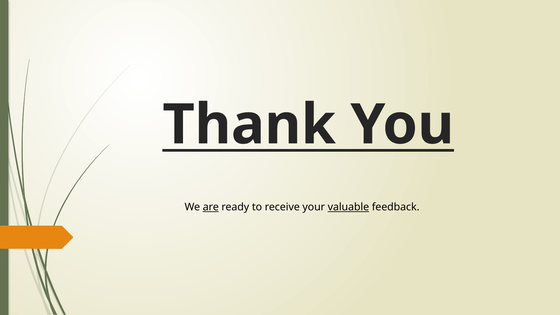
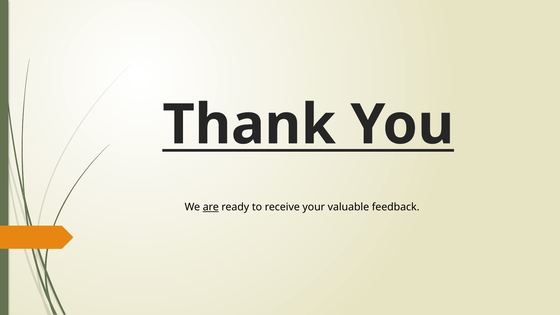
valuable underline: present -> none
